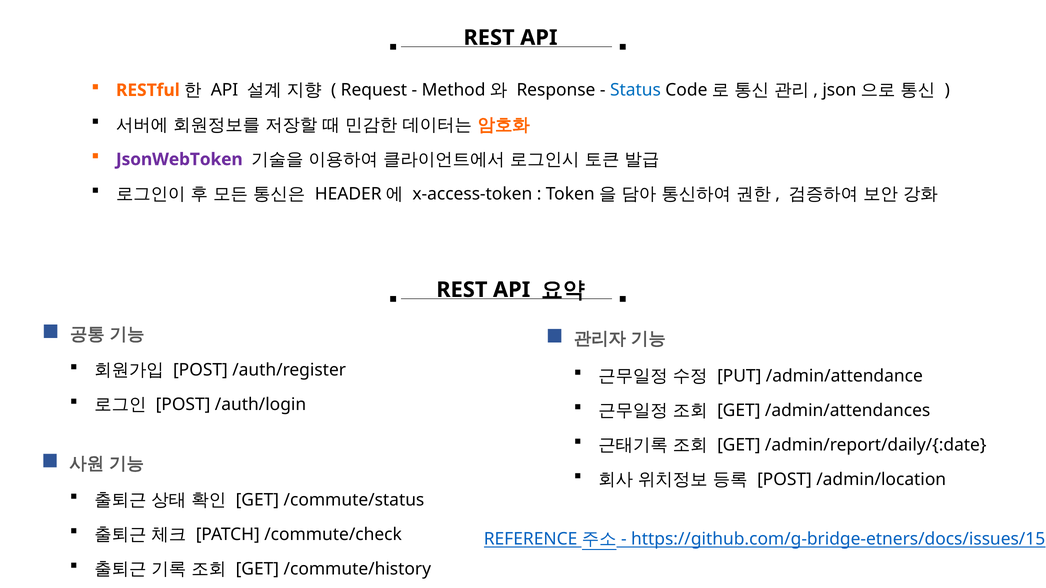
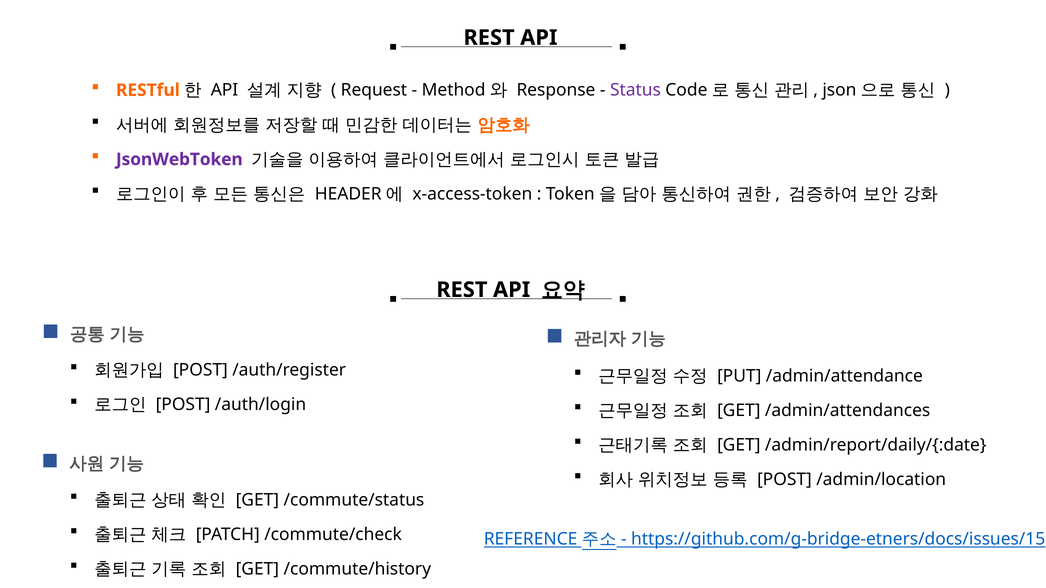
Status colour: blue -> purple
